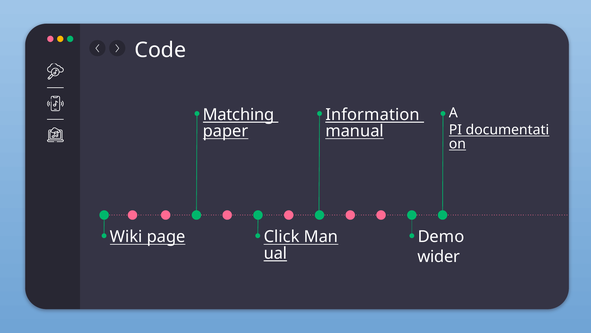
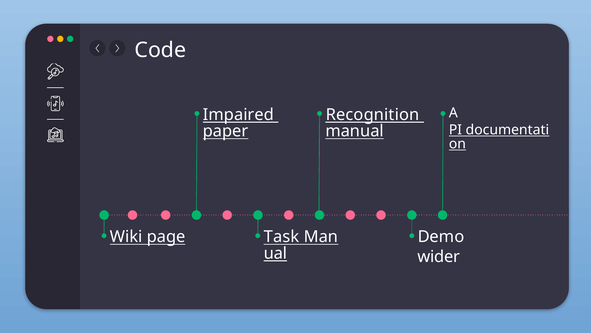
Matching: Matching -> Impaired
Information: Information -> Recognition
Click: Click -> Task
